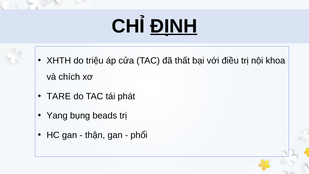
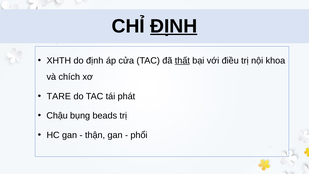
do triệu: triệu -> định
thất underline: none -> present
Yang: Yang -> Chậu
